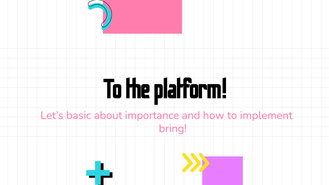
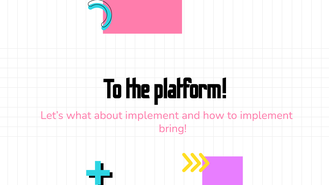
basic: basic -> what
about importance: importance -> implement
